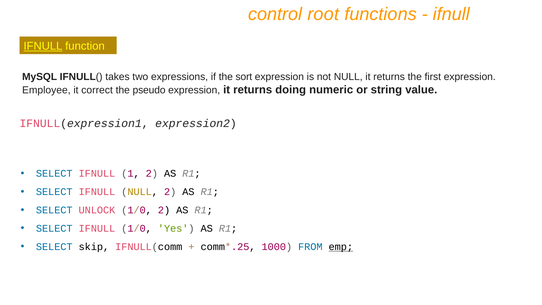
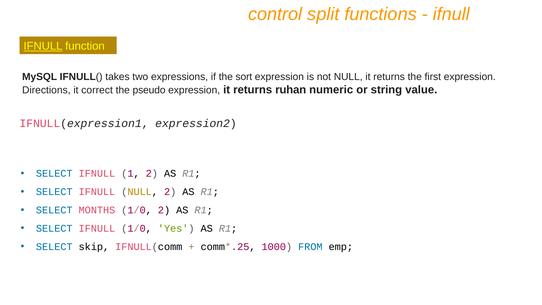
root: root -> split
Employee: Employee -> Directions
doing: doing -> ruhan
UNLOCK: UNLOCK -> MONTHS
emp underline: present -> none
